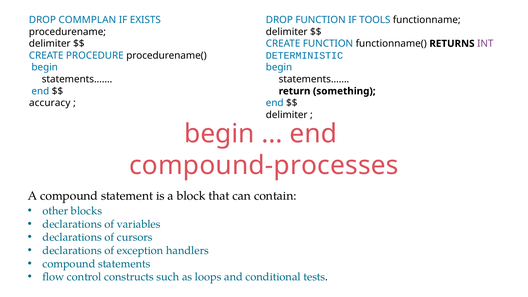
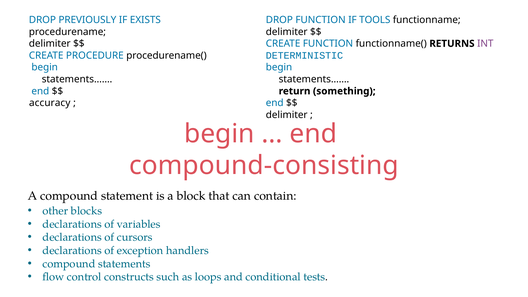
COMMPLAN: COMMPLAN -> PREVIOUSLY
compound-processes: compound-processes -> compound-consisting
